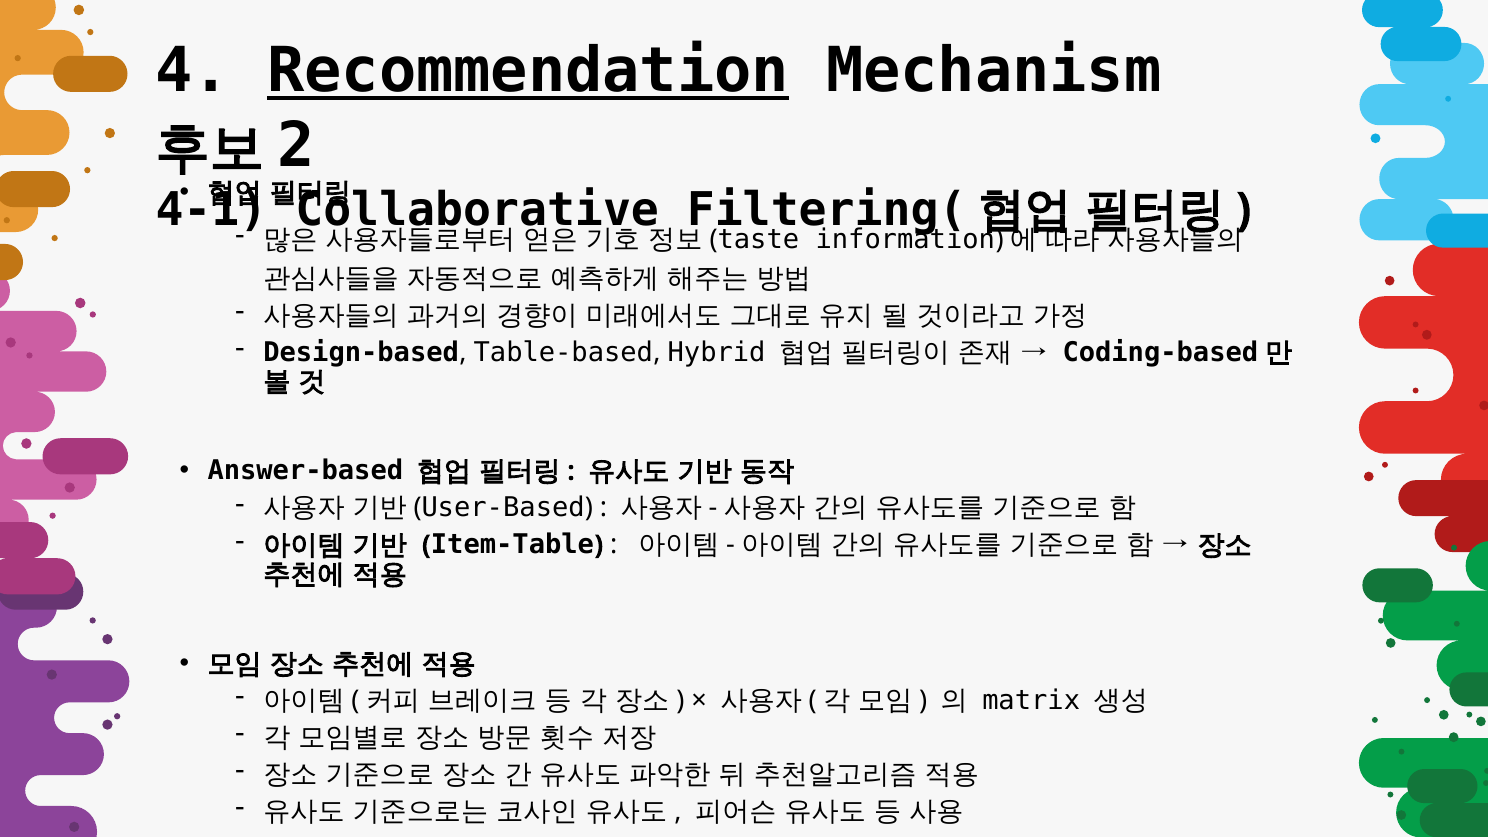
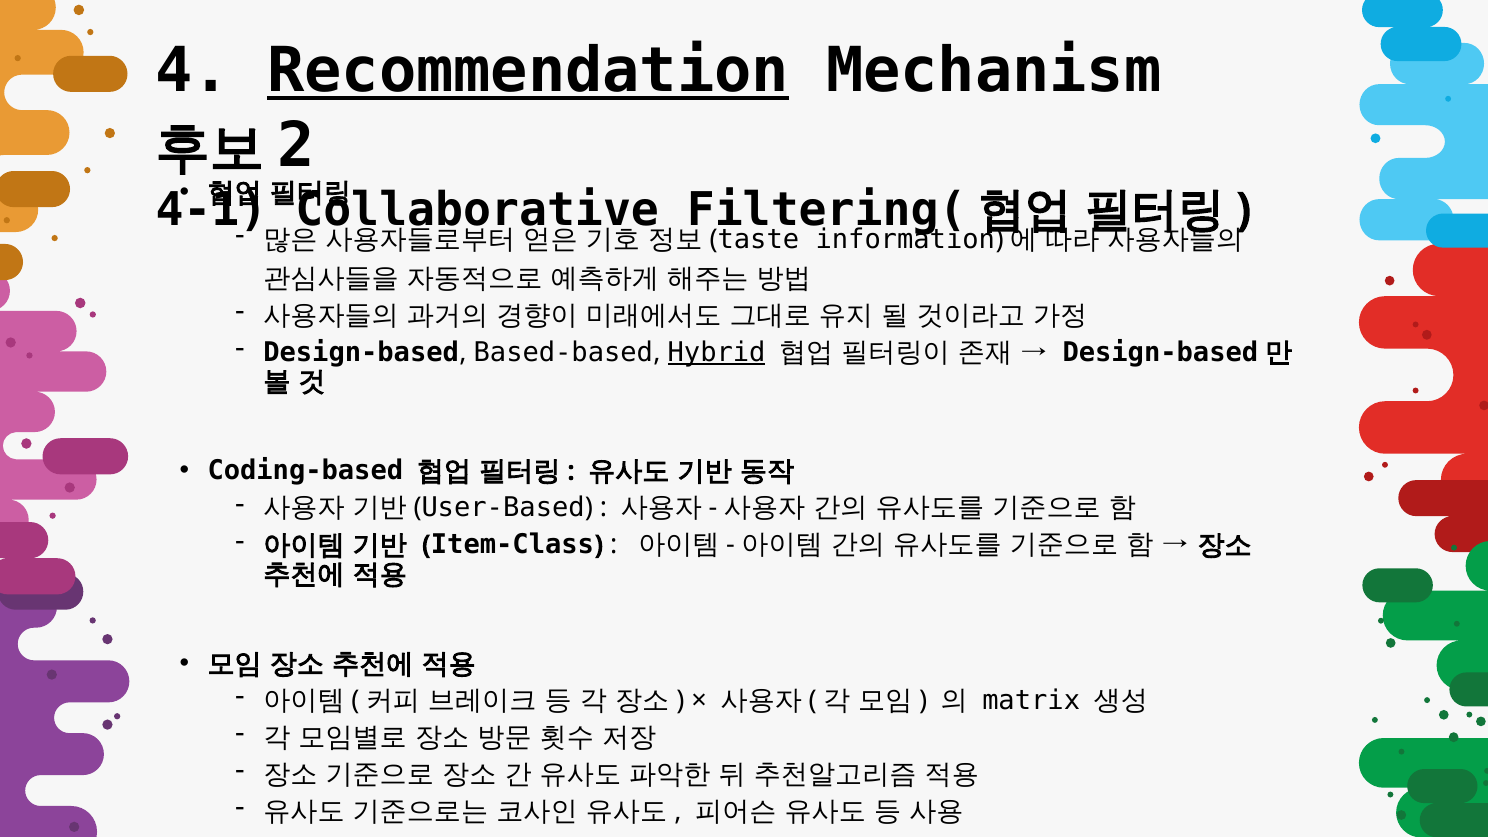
Table-based: Table-based -> Based-based
Hybrid underline: none -> present
Coding-based at (1160, 352): Coding-based -> Design-based
Answer-based: Answer-based -> Coding-based
Item-Table: Item-Table -> Item-Class
